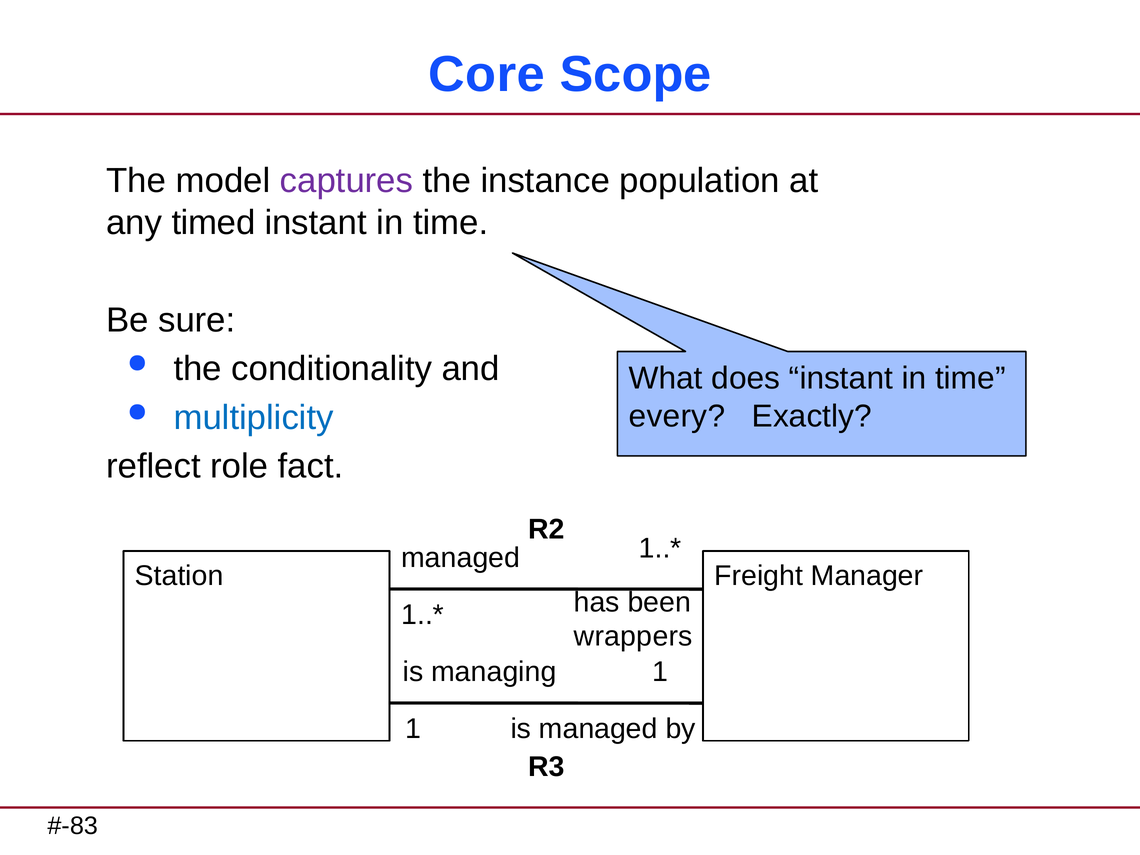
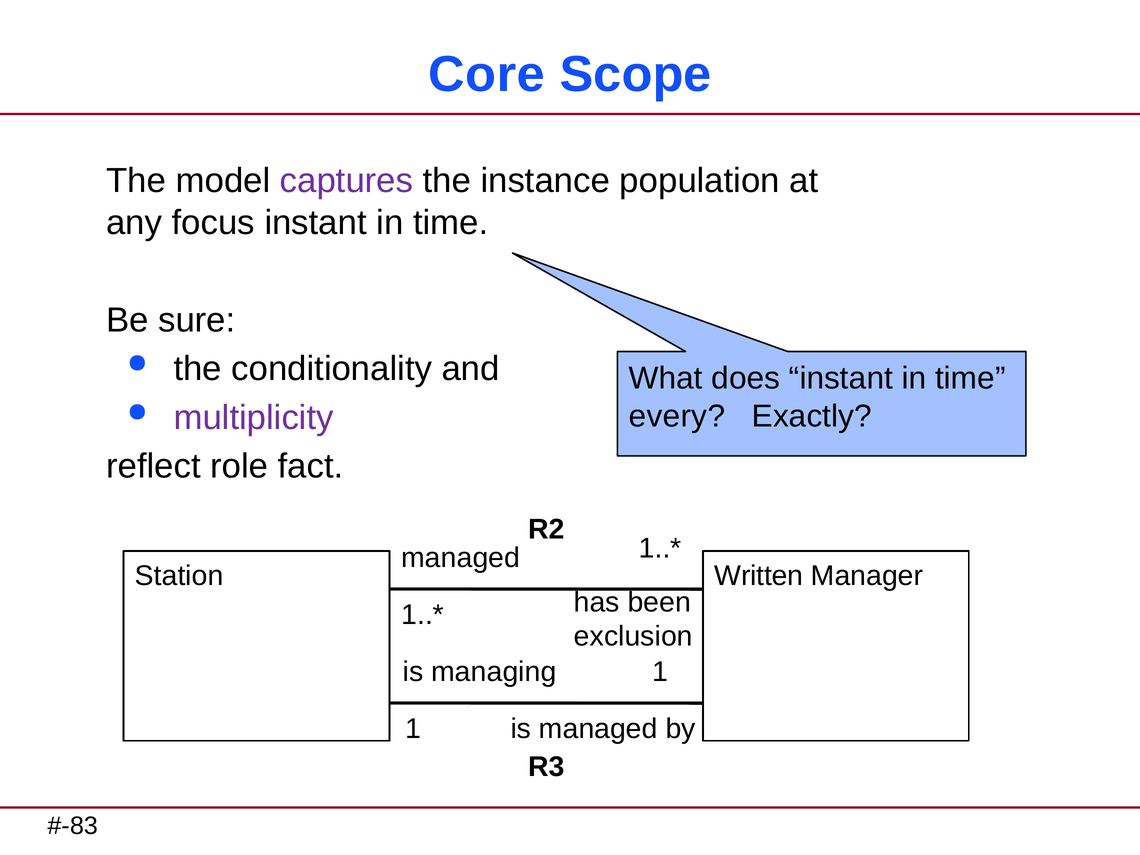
timed: timed -> focus
multiplicity colour: blue -> purple
Freight: Freight -> Written
wrappers: wrappers -> exclusion
